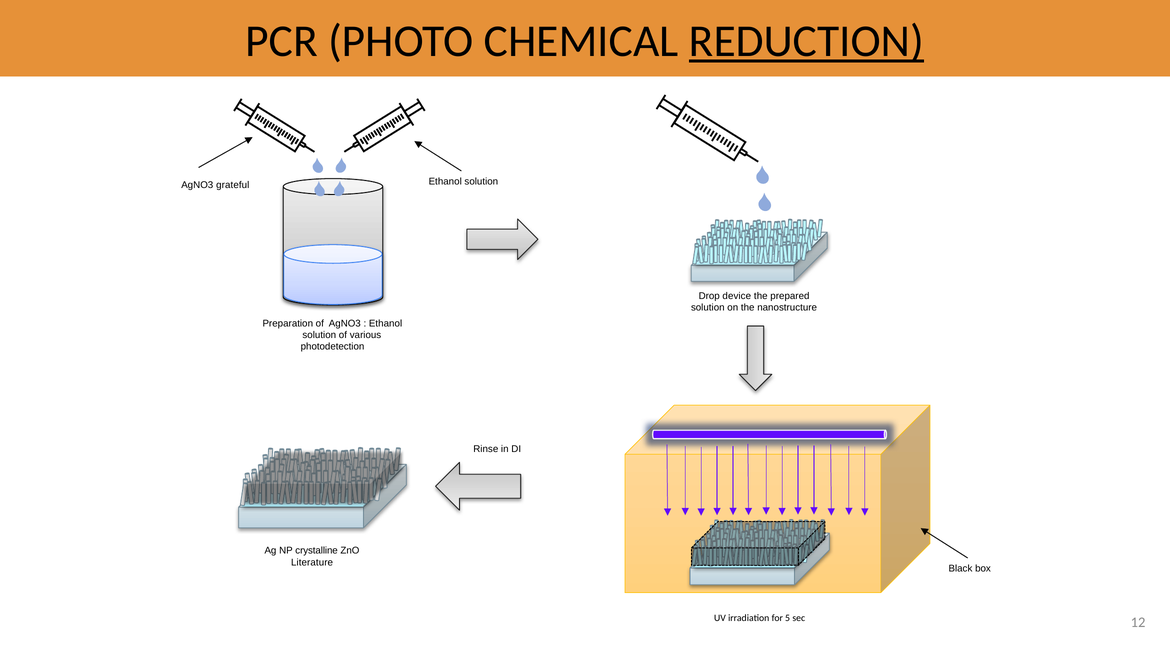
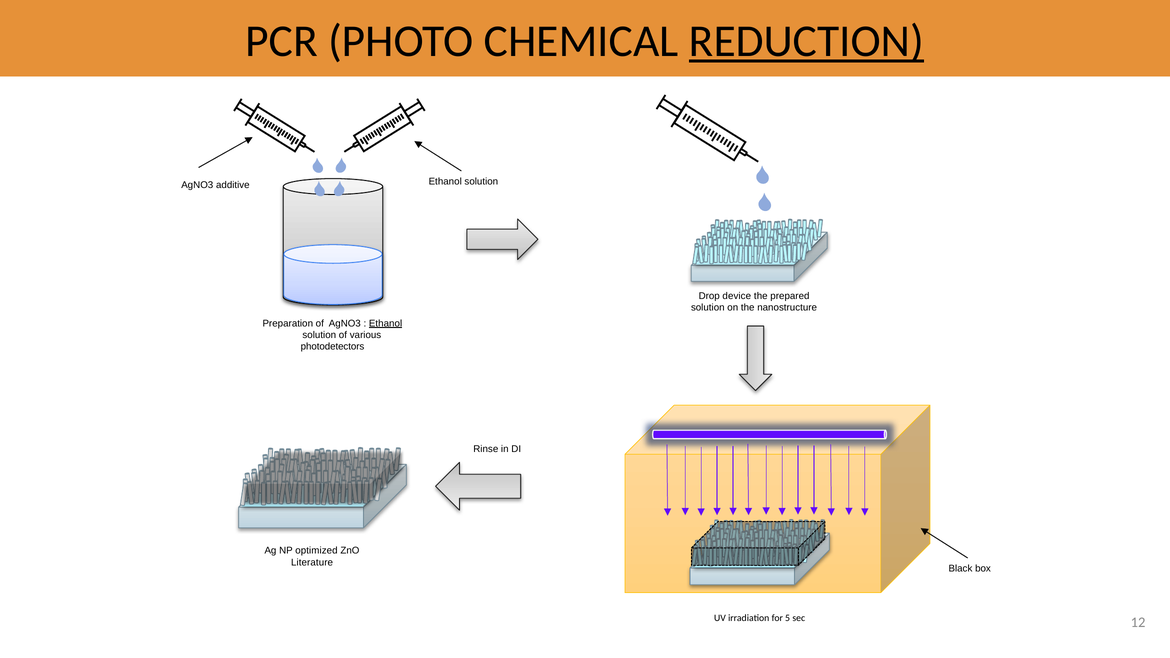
grateful: grateful -> additive
Ethanol at (386, 323) underline: none -> present
photodetection: photodetection -> photodetectors
crystalline: crystalline -> optimized
